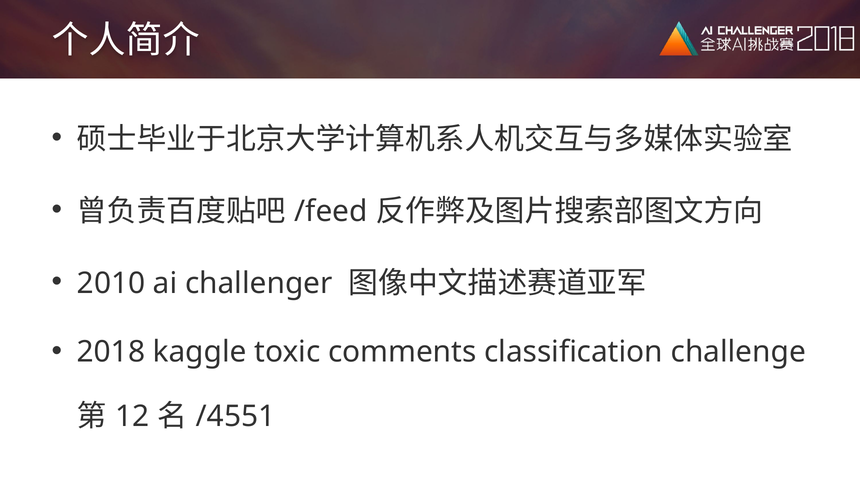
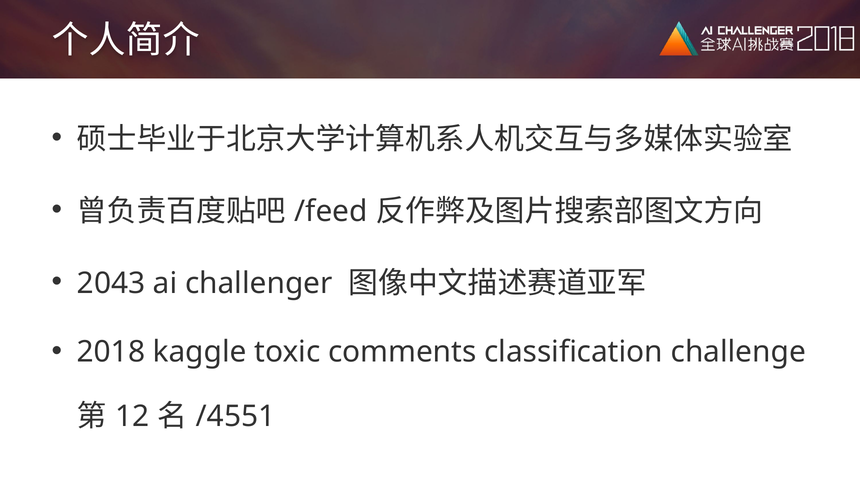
2010: 2010 -> 2043
